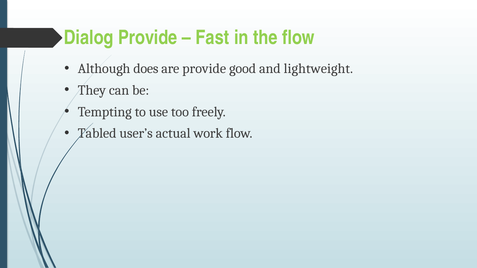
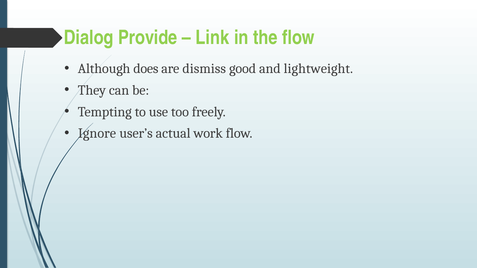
Fast: Fast -> Link
are provide: provide -> dismiss
Tabled: Tabled -> Ignore
